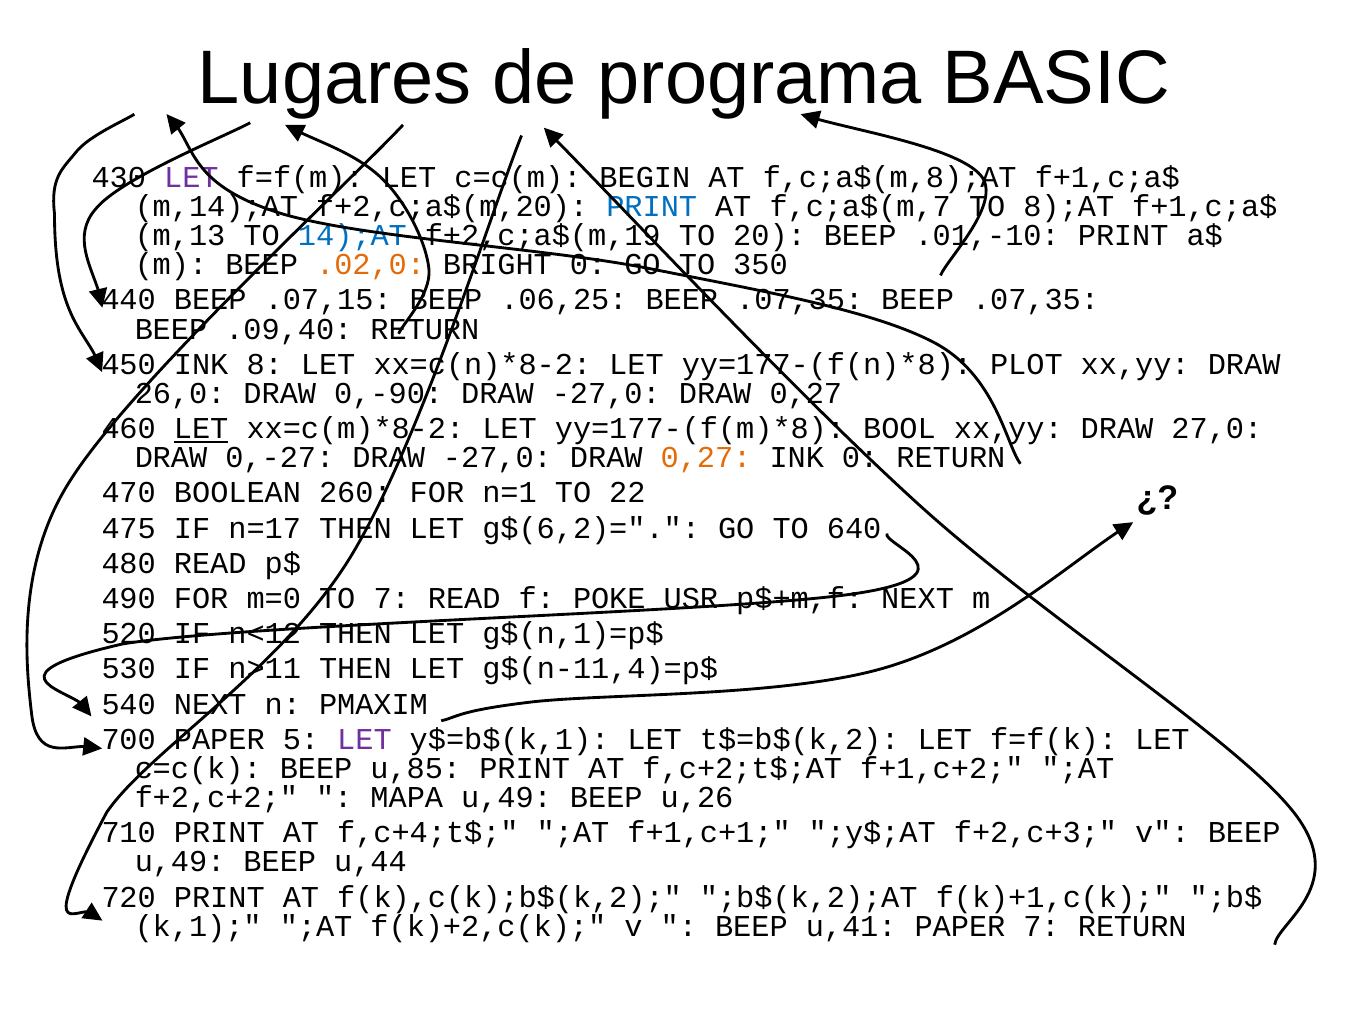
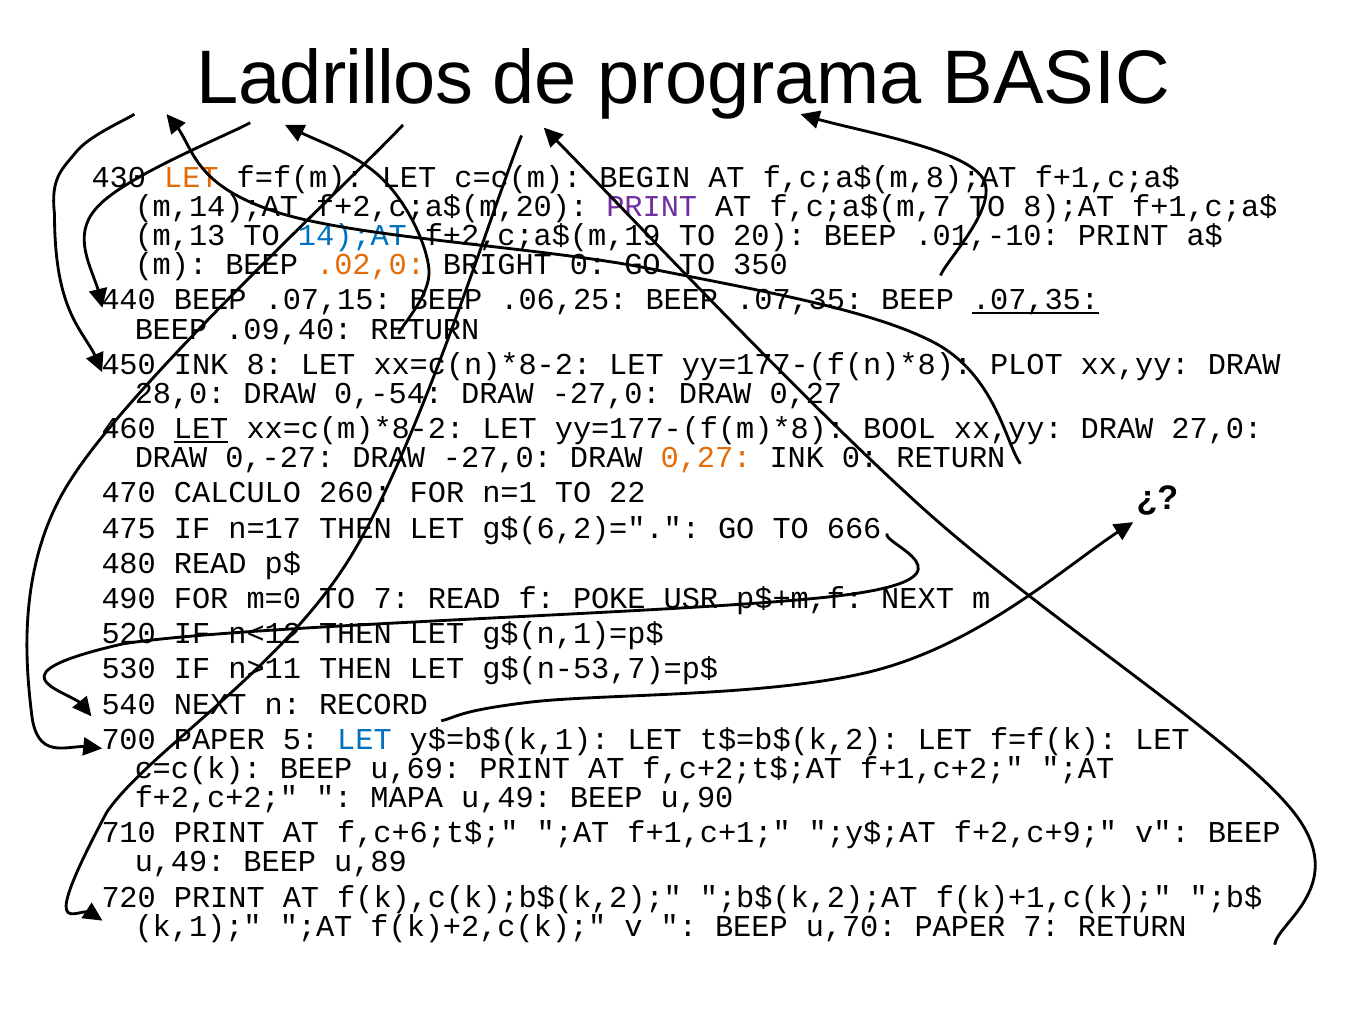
Lugares: Lugares -> Ladrillos
LET at (191, 177) colour: purple -> orange
PRINT at (652, 206) colour: blue -> purple
.07,35 at (1036, 300) underline: none -> present
26,0: 26,0 -> 28,0
0,-90: 0,-90 -> 0,-54
BOOLEAN: BOOLEAN -> CALCULO
640: 640 -> 666
g$(n-11,4)=p$: g$(n-11,4)=p$ -> g$(n-53,7)=p$
PMAXIM: PMAXIM -> RECORD
LET at (364, 739) colour: purple -> blue
u,85: u,85 -> u,69
u,26: u,26 -> u,90
f,c+4;t$: f,c+4;t$ -> f,c+6;t$
f+2,c+3: f+2,c+3 -> f+2,c+9
u,44: u,44 -> u,89
u,41: u,41 -> u,70
